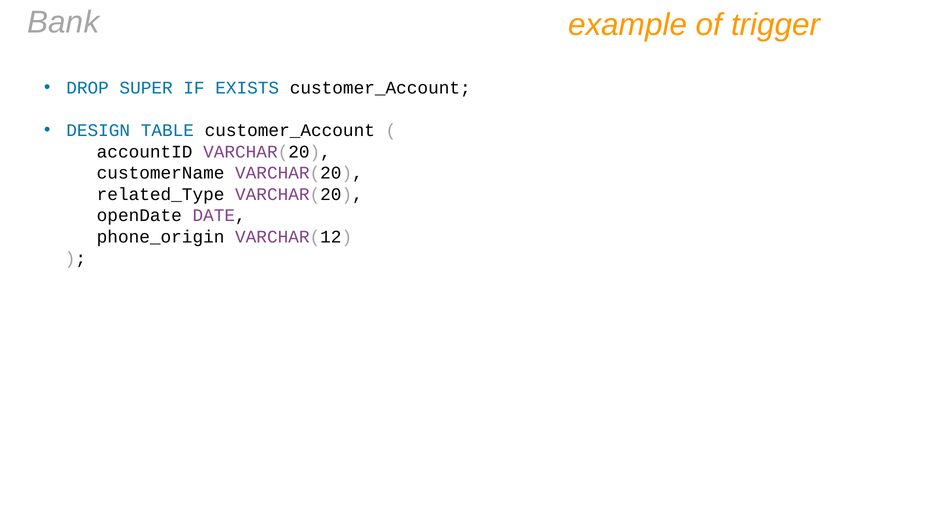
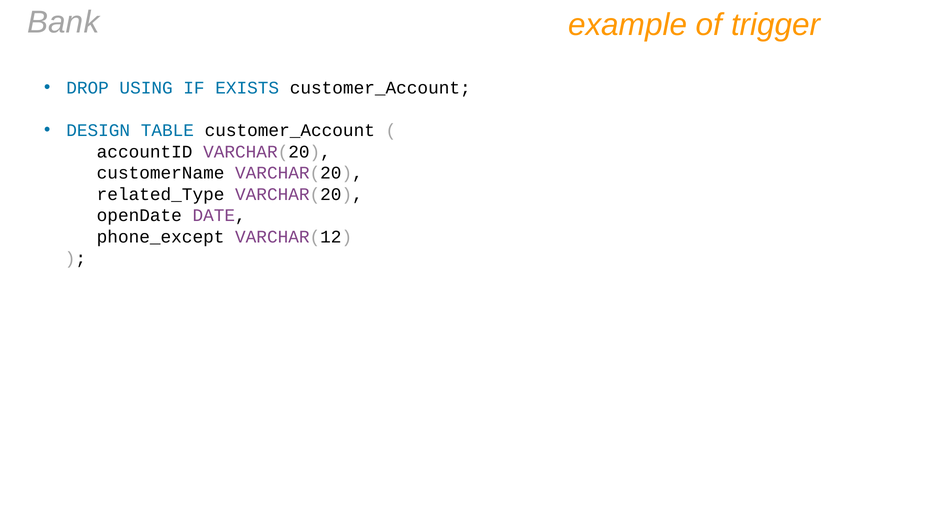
SUPER: SUPER -> USING
phone_origin: phone_origin -> phone_except
